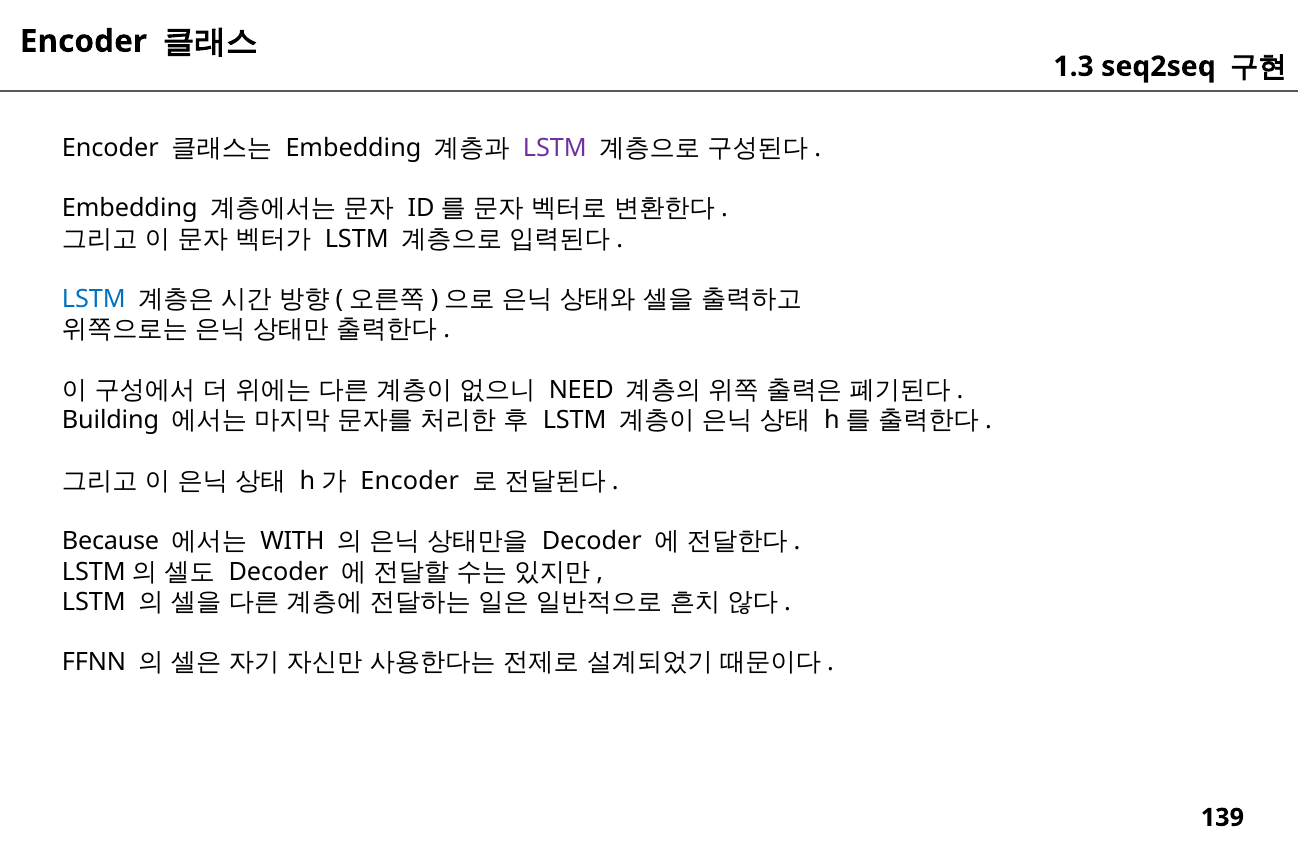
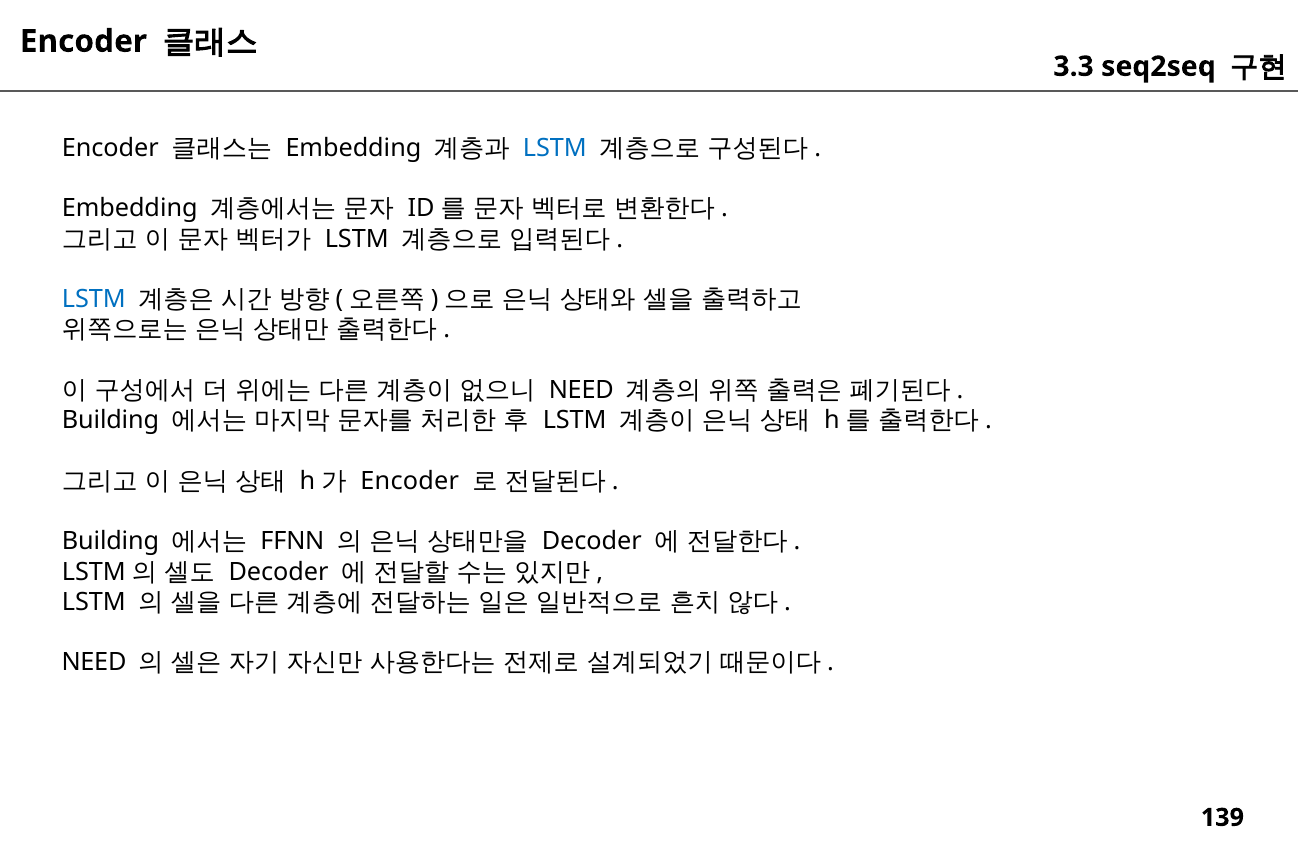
1.3: 1.3 -> 3.3
LSTM at (555, 148) colour: purple -> blue
Because at (111, 542): Because -> Building
WITH: WITH -> FFNN
FFNN at (94, 663): FFNN -> NEED
